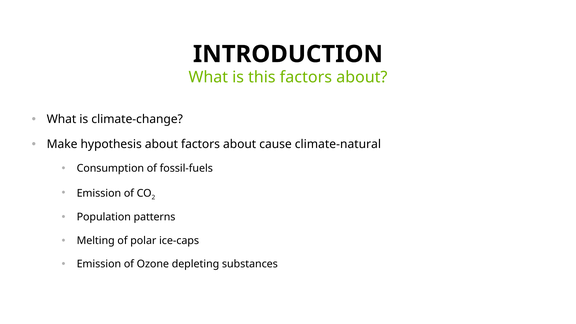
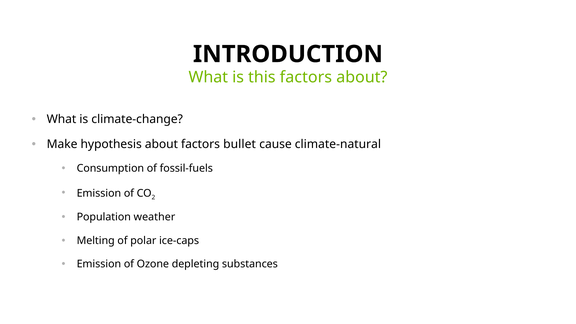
about factors about: about -> bullet
patterns: patterns -> weather
